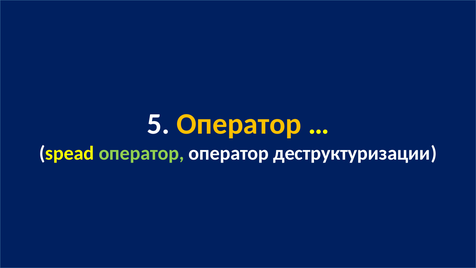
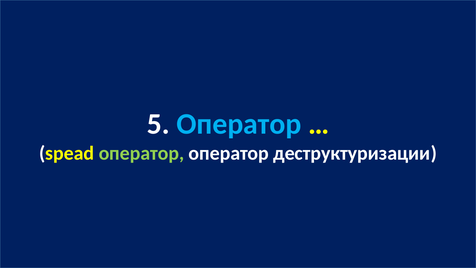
Оператор at (239, 124) colour: yellow -> light blue
